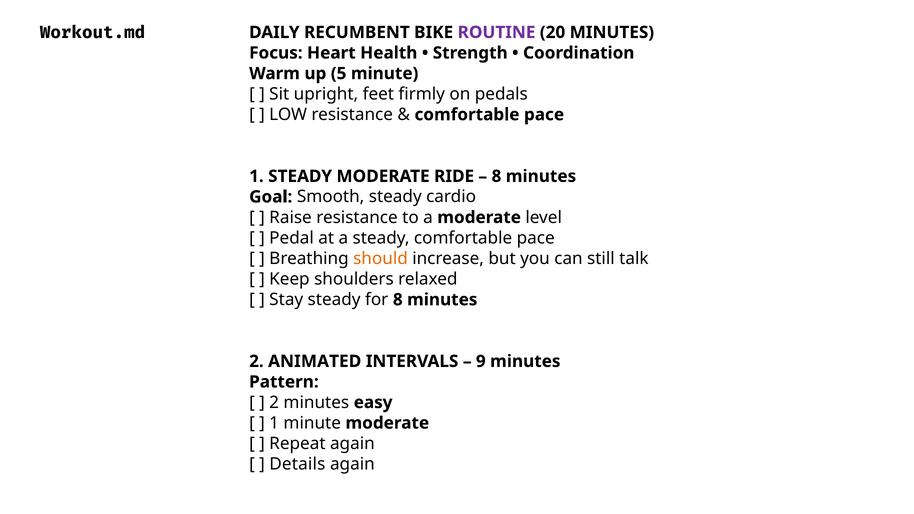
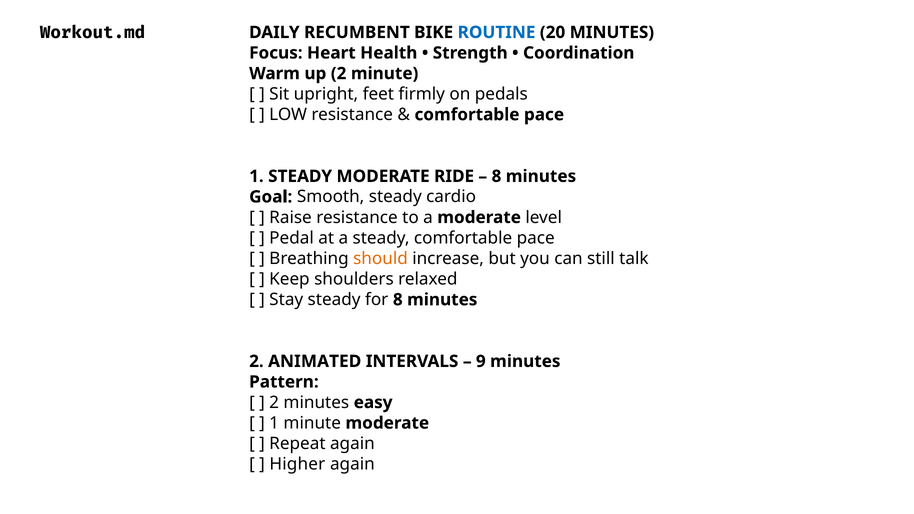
ROUTINE colour: purple -> blue
up 5: 5 -> 2
Details: Details -> Higher
